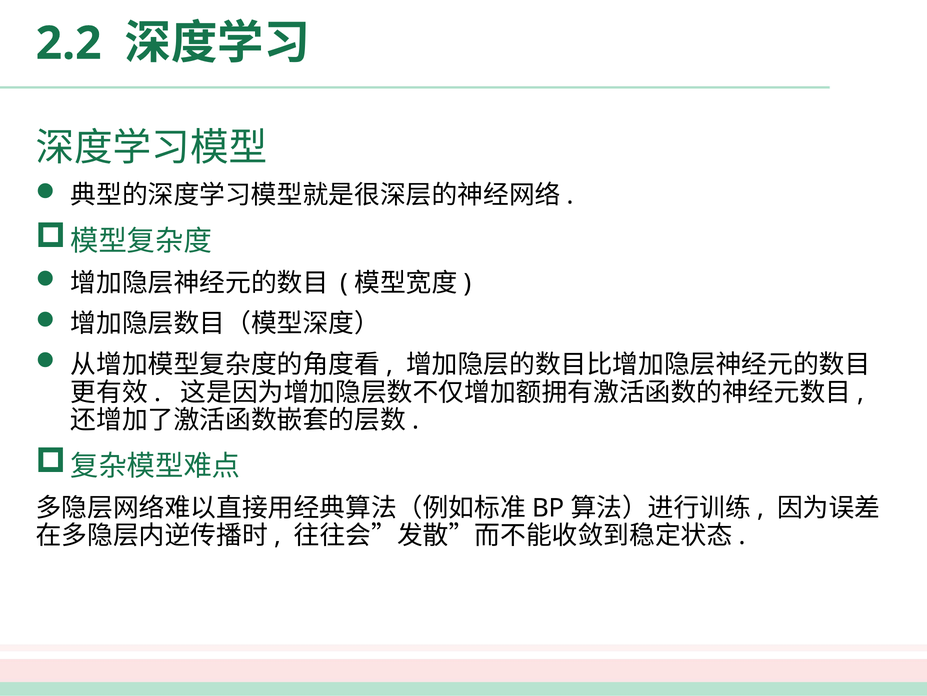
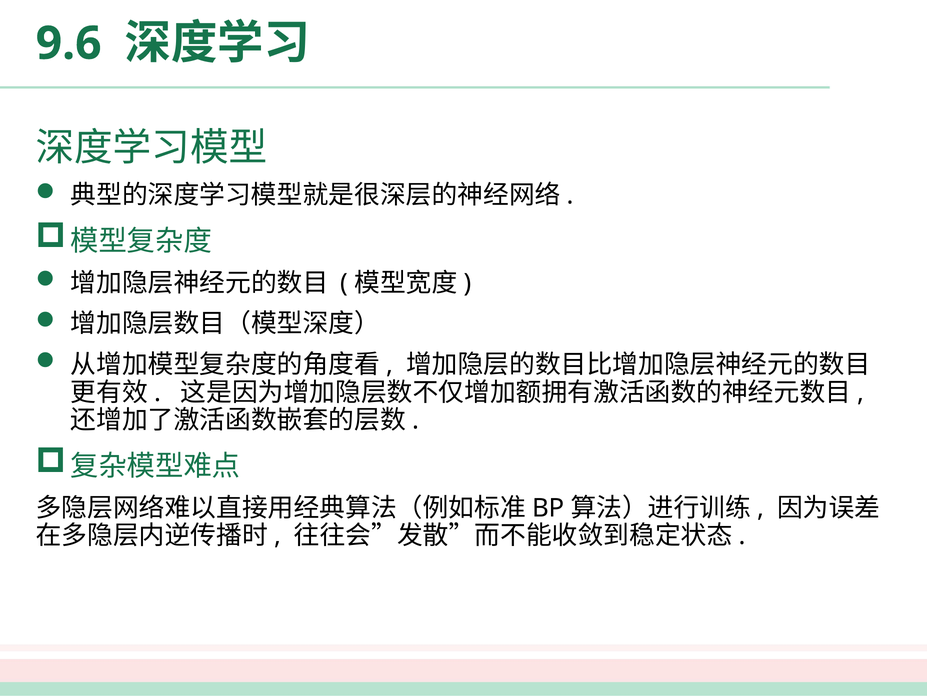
2.2: 2.2 -> 9.6
